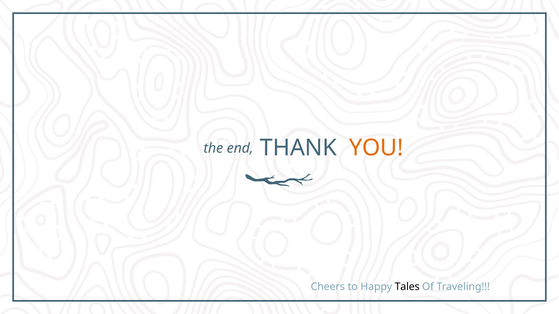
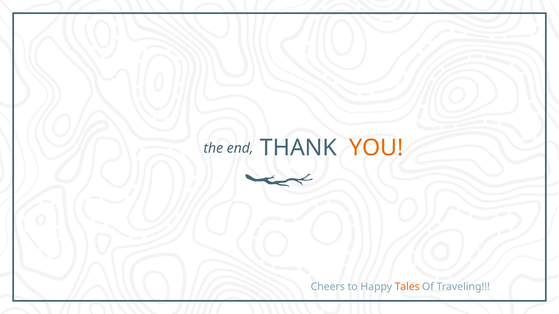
Tales colour: black -> orange
